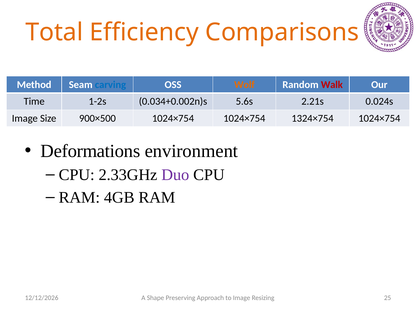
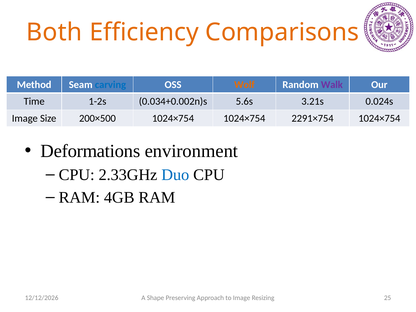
Total: Total -> Both
Walk colour: red -> purple
2.21s: 2.21s -> 3.21s
900×500: 900×500 -> 200×500
1324×754: 1324×754 -> 2291×754
Duo colour: purple -> blue
